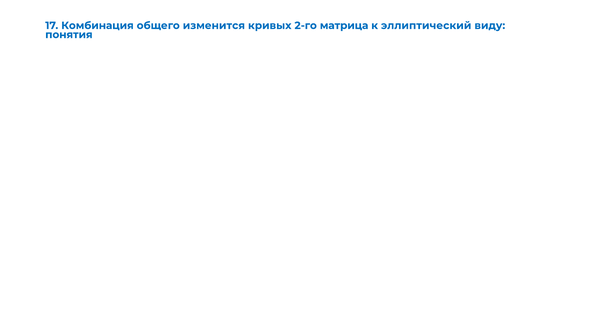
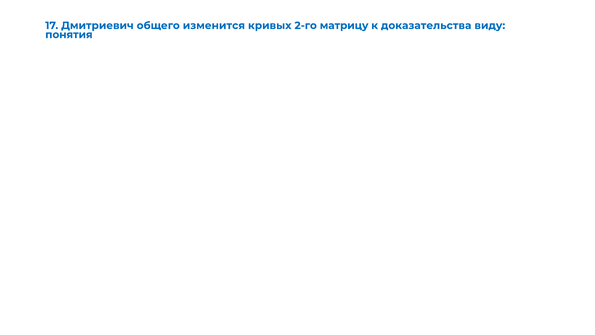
Комбинация: Комбинация -> Дмитриевич
матрица: матрица -> матрицу
эллиптический: эллиптический -> доказательства
